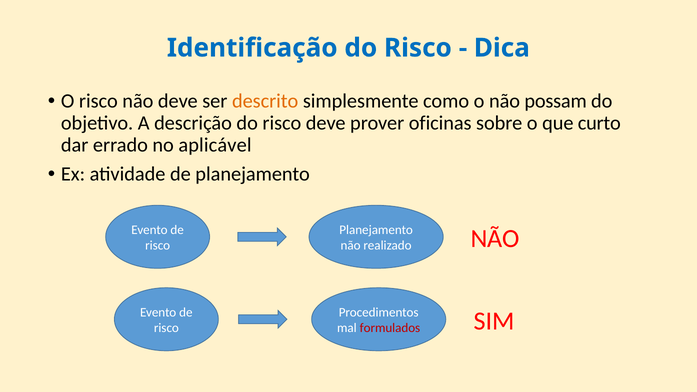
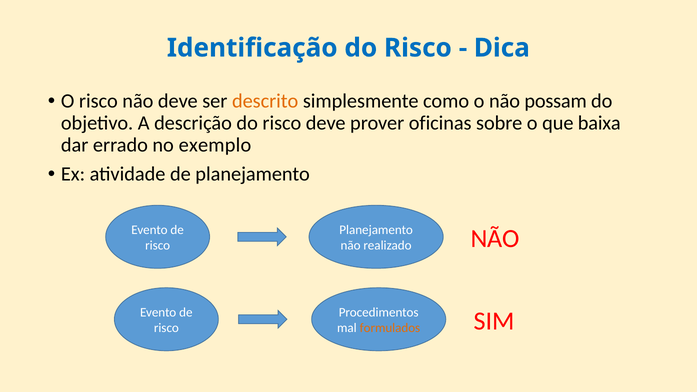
curto: curto -> baixa
aplicável: aplicável -> exemplo
formulados colour: red -> orange
